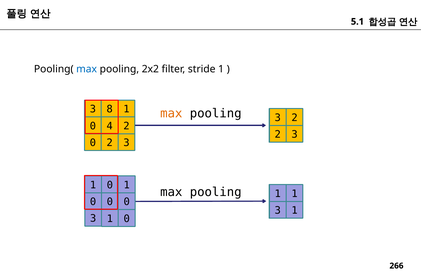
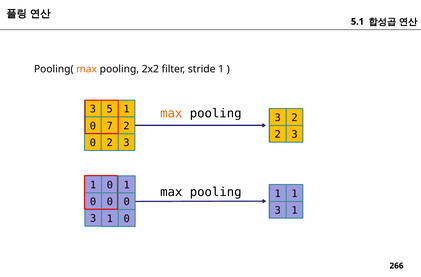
max at (87, 69) colour: blue -> orange
8: 8 -> 5
4: 4 -> 7
